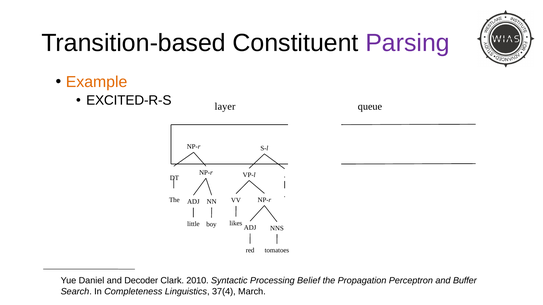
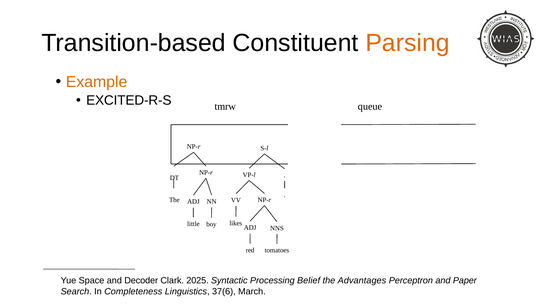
Parsing at (408, 43) colour: purple -> orange
layer: layer -> tmrw
Daniel: Daniel -> Space
2010: 2010 -> 2025
Propagation: Propagation -> Advantages
Buffer: Buffer -> Paper
37(4: 37(4 -> 37(6
